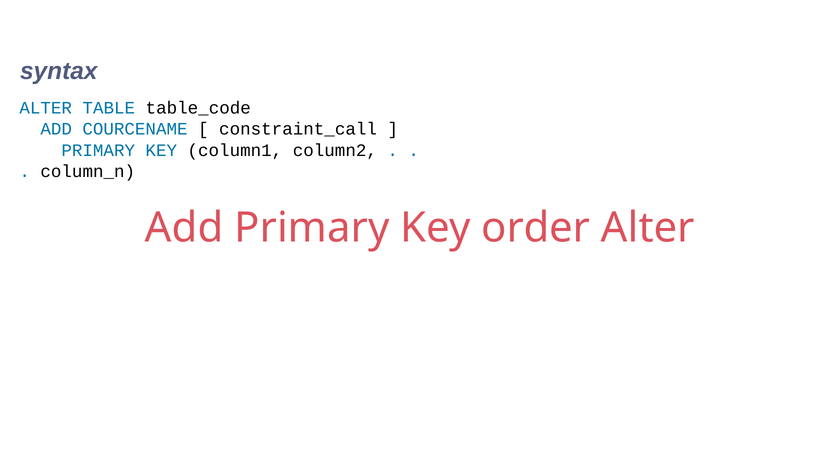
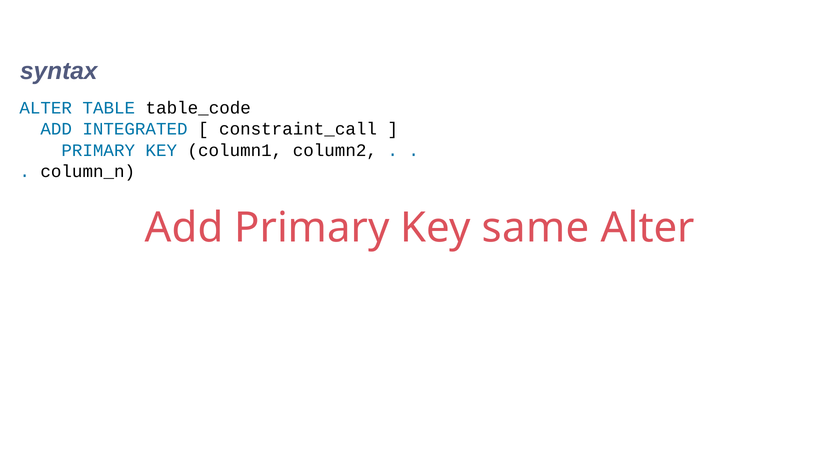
COURCENAME: COURCENAME -> INTEGRATED
order: order -> same
